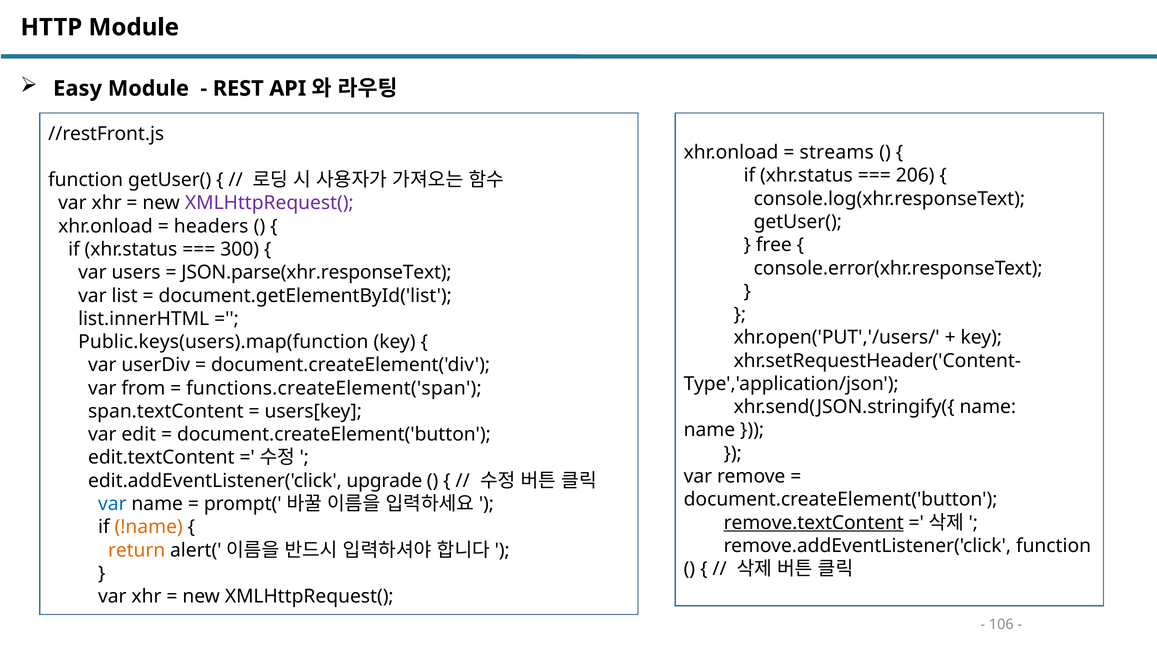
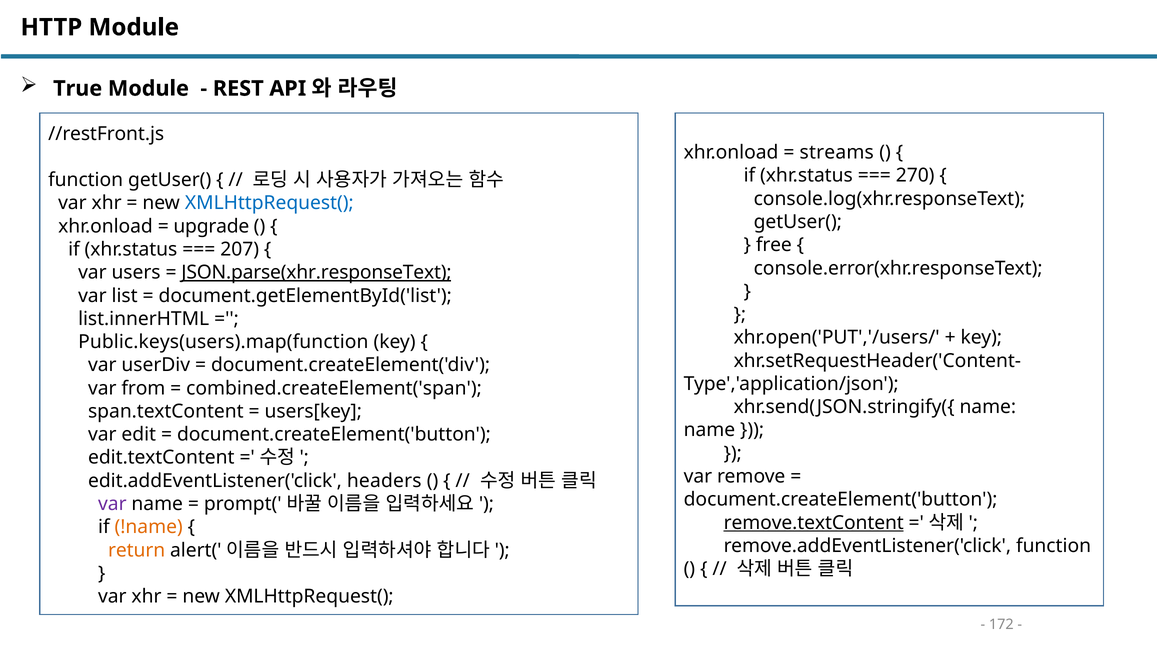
Easy: Easy -> True
206: 206 -> 270
XMLHttpRequest( at (269, 203) colour: purple -> blue
headers: headers -> upgrade
300: 300 -> 207
JSON.parse(xhr.responseText underline: none -> present
functions.createElement('span: functions.createElement('span -> combined.createElement('span
upgrade: upgrade -> headers
var at (112, 504) colour: blue -> purple
106: 106 -> 172
